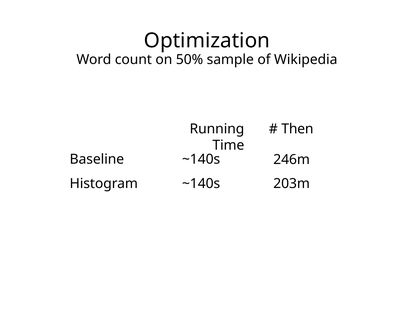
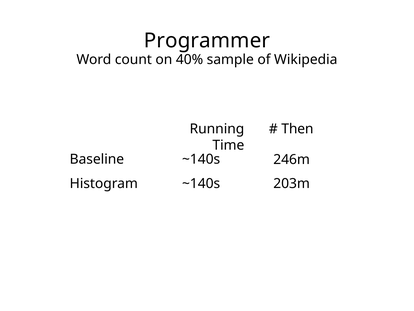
Optimization: Optimization -> Programmer
50%: 50% -> 40%
